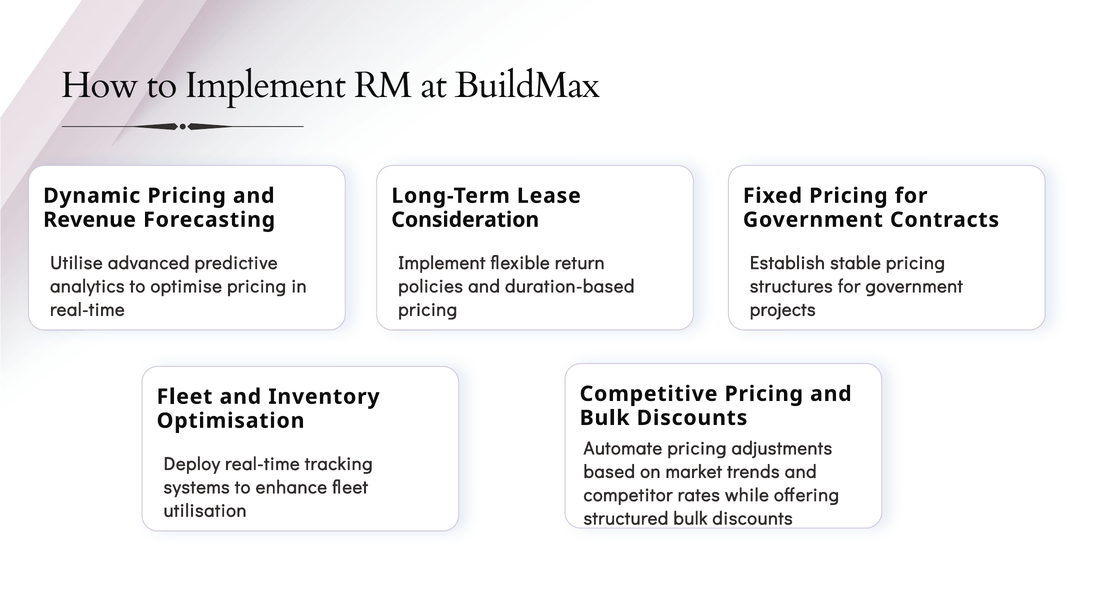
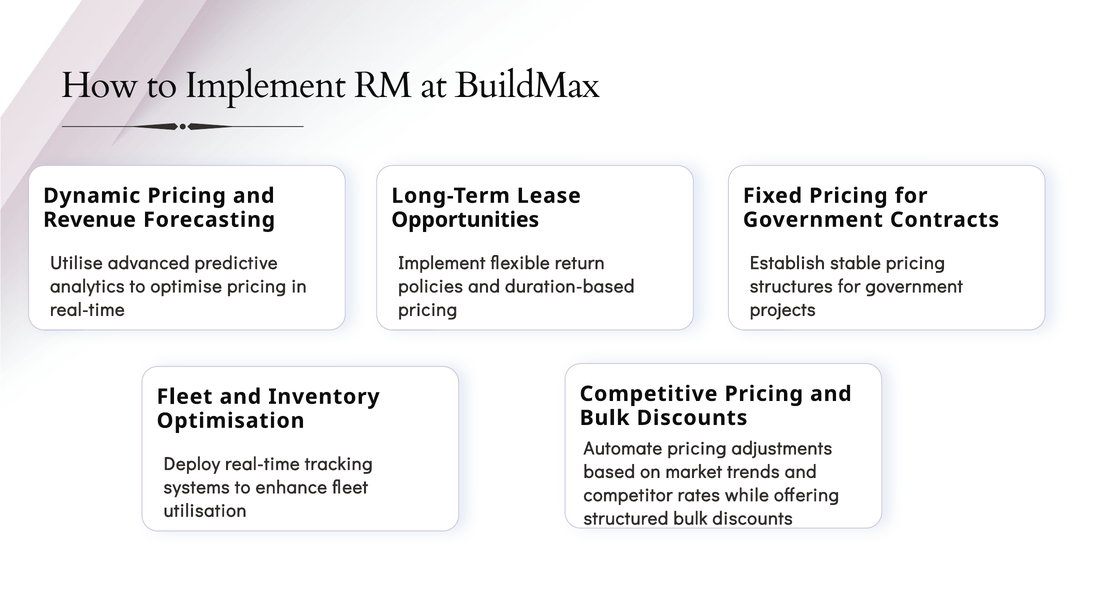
Consideration: Consideration -> Opportunities
